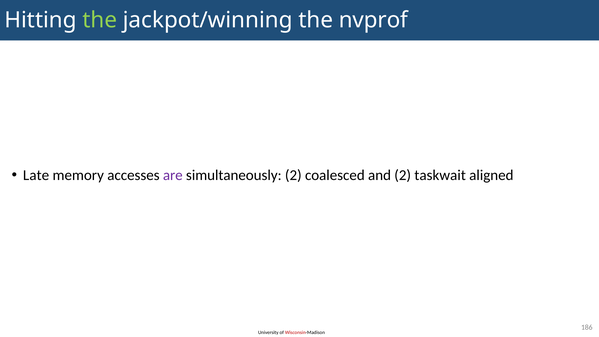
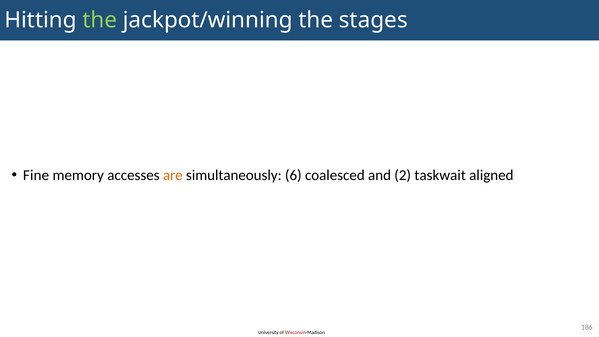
nvprof: nvprof -> stages
Late: Late -> Fine
are colour: purple -> orange
simultaneously 2: 2 -> 6
